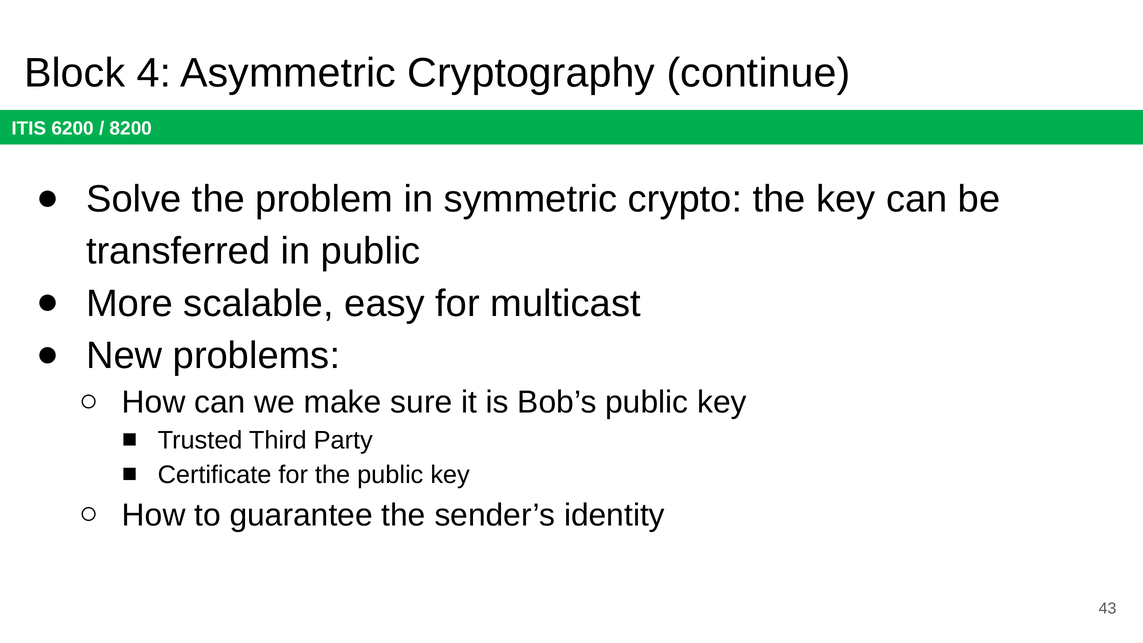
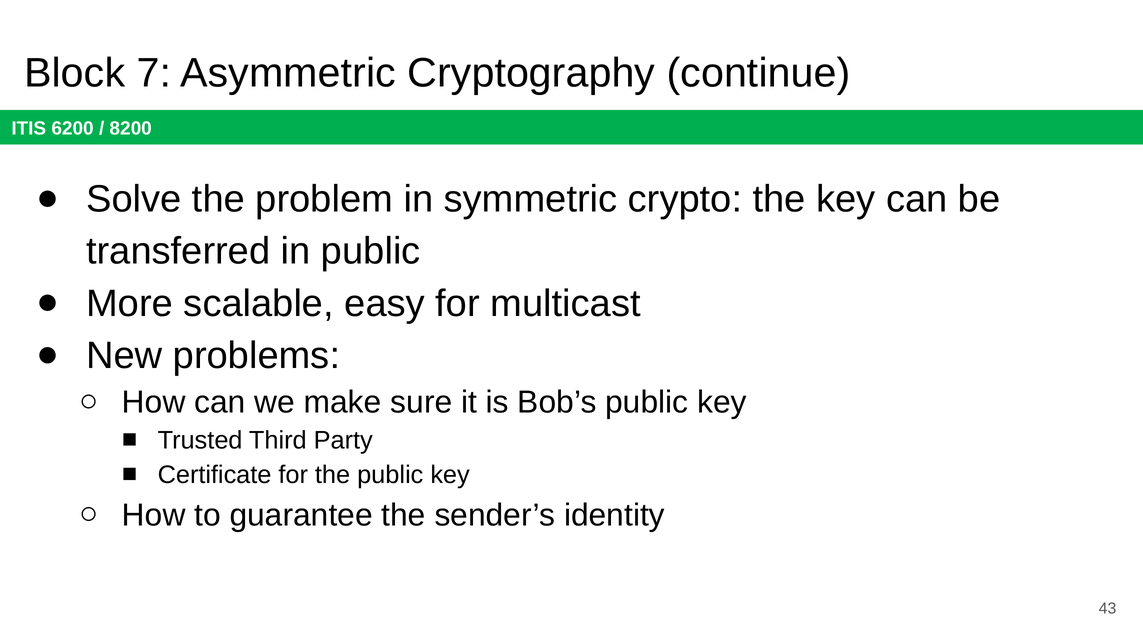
4: 4 -> 7
